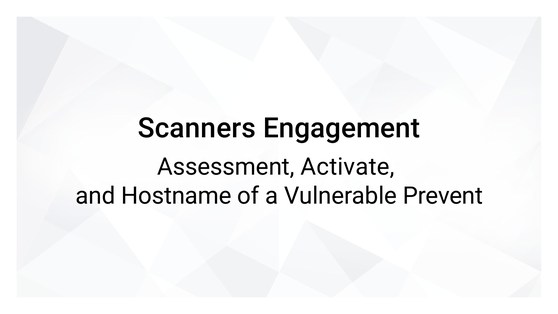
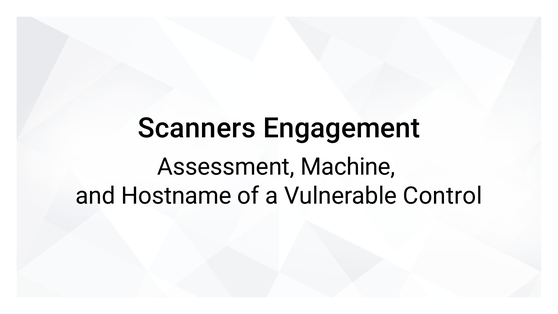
Activate: Activate -> Machine
Prevent: Prevent -> Control
